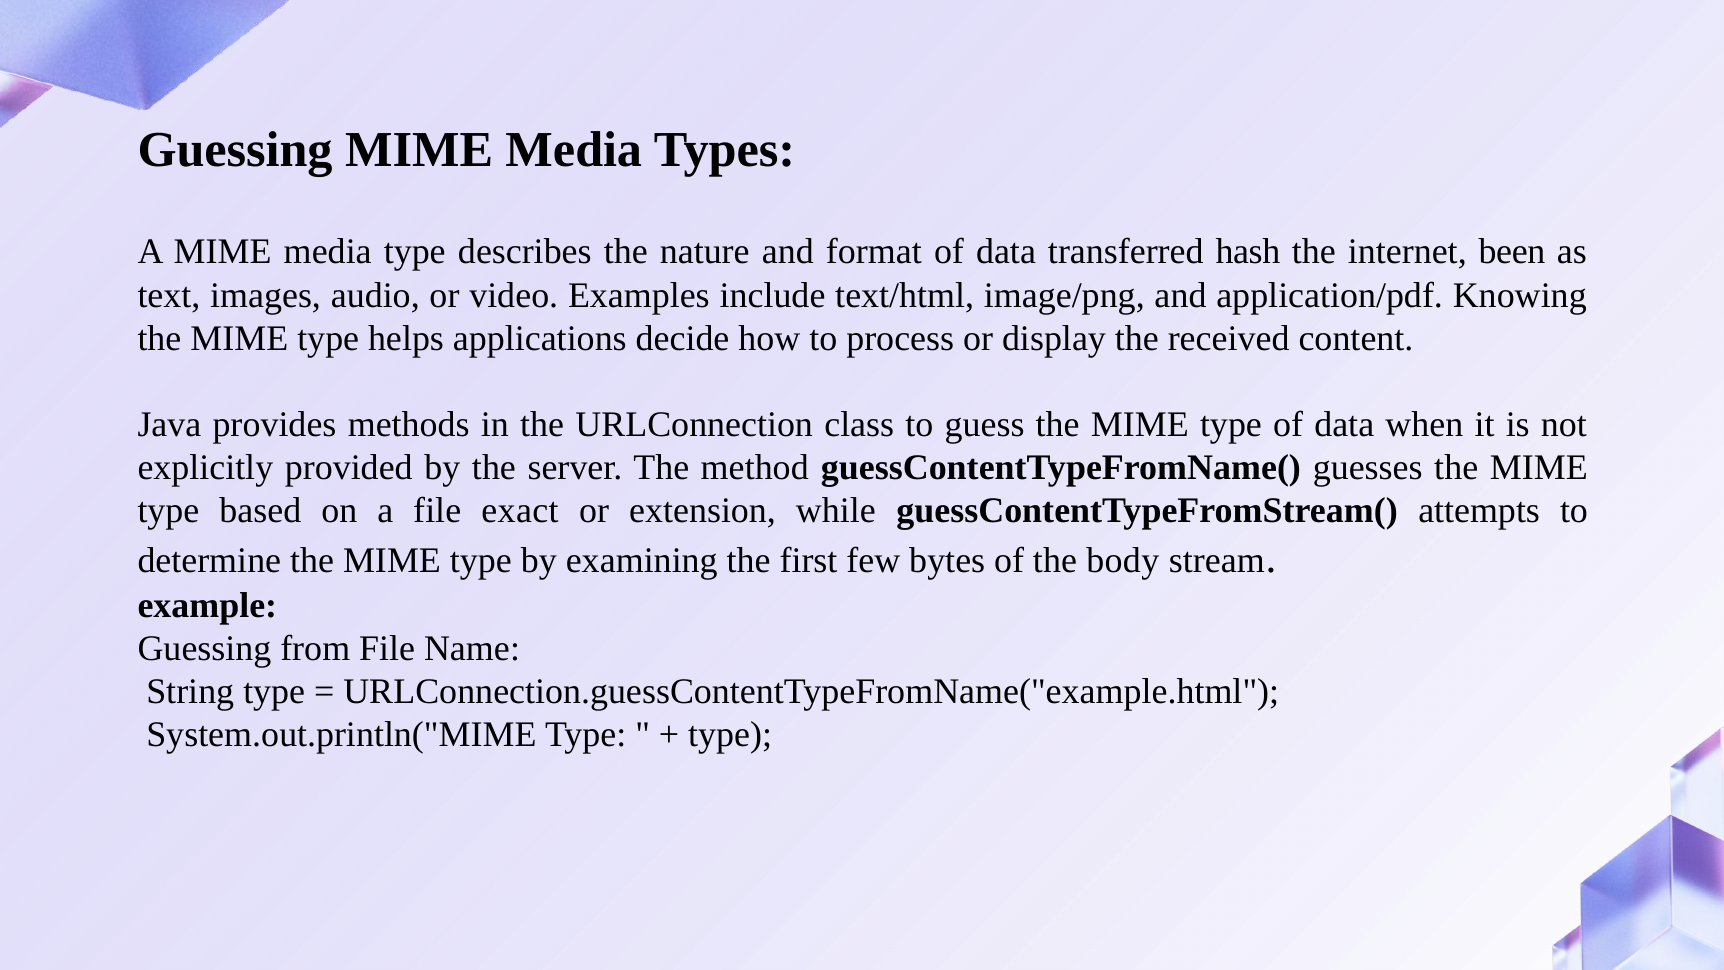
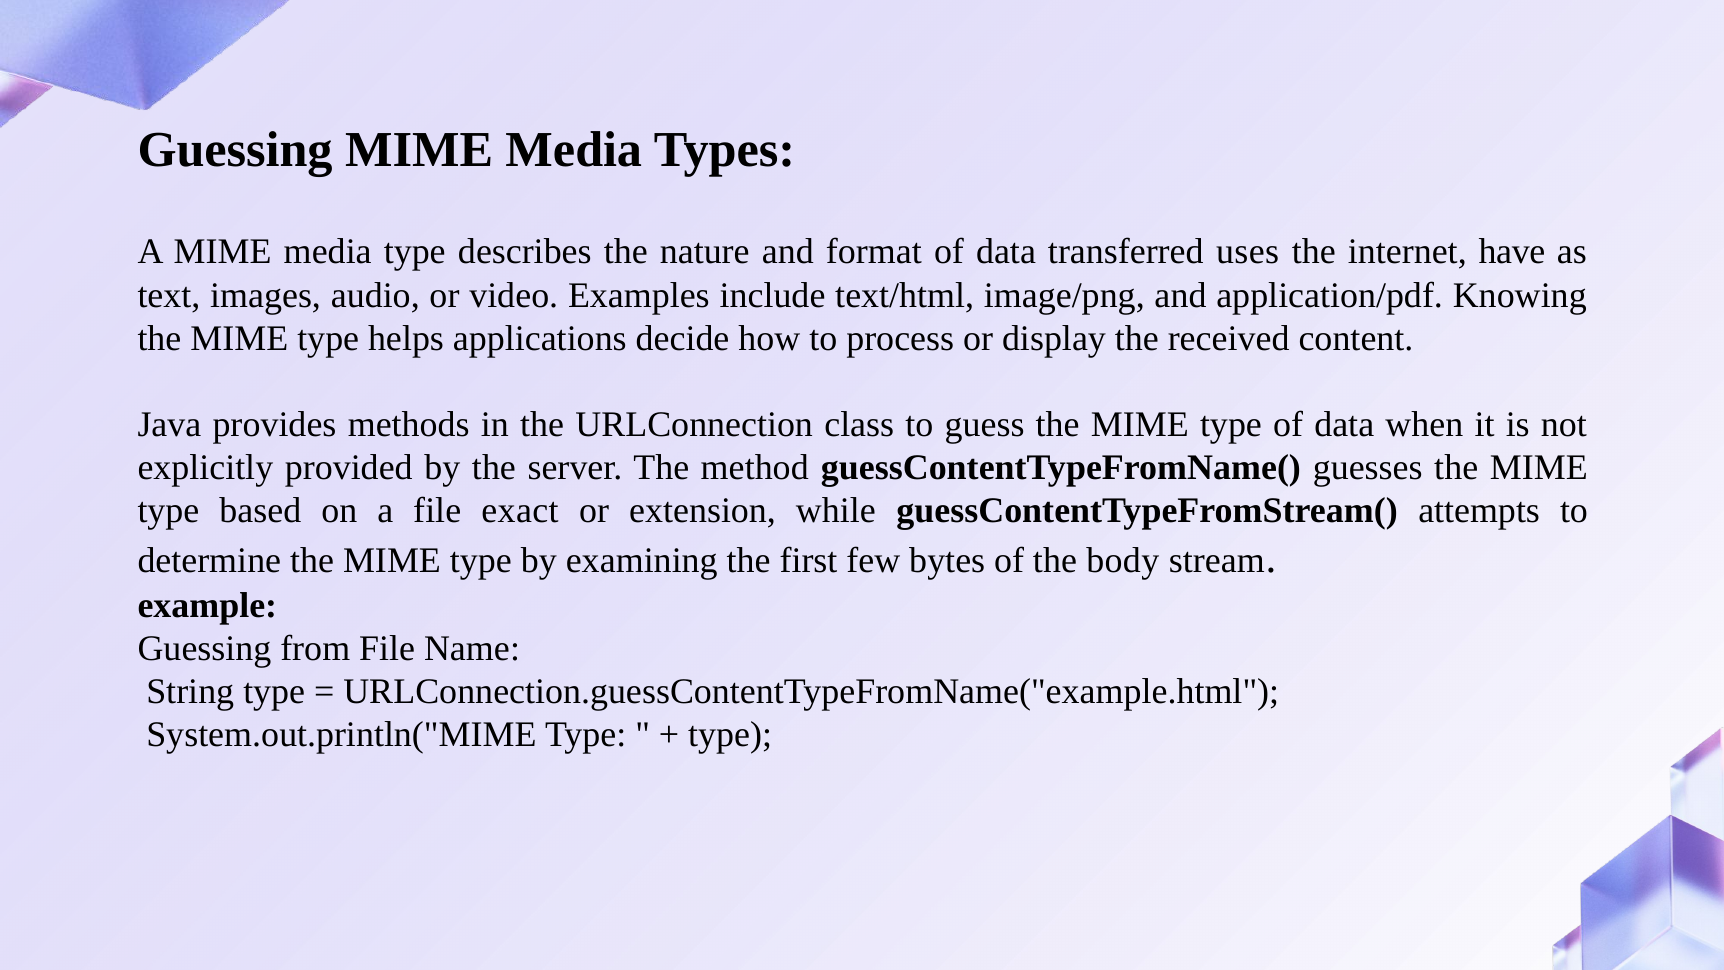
hash: hash -> uses
been: been -> have
